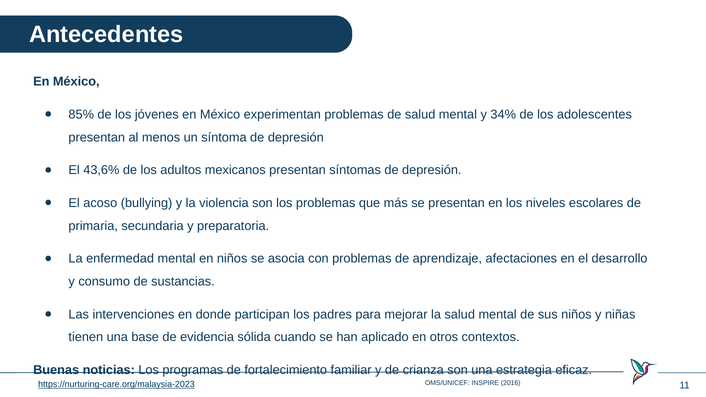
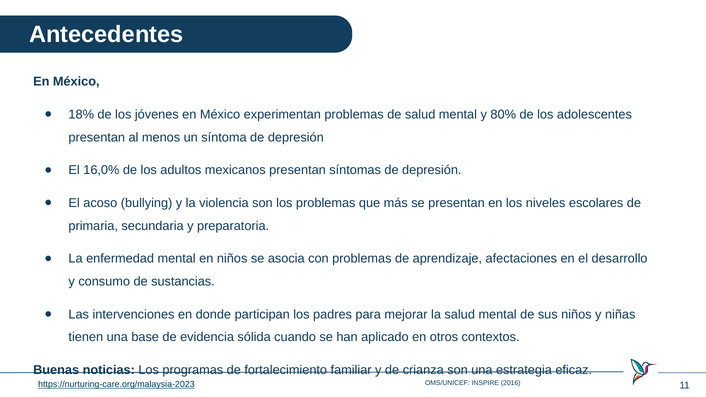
85%: 85% -> 18%
34%: 34% -> 80%
43,6%: 43,6% -> 16,0%
